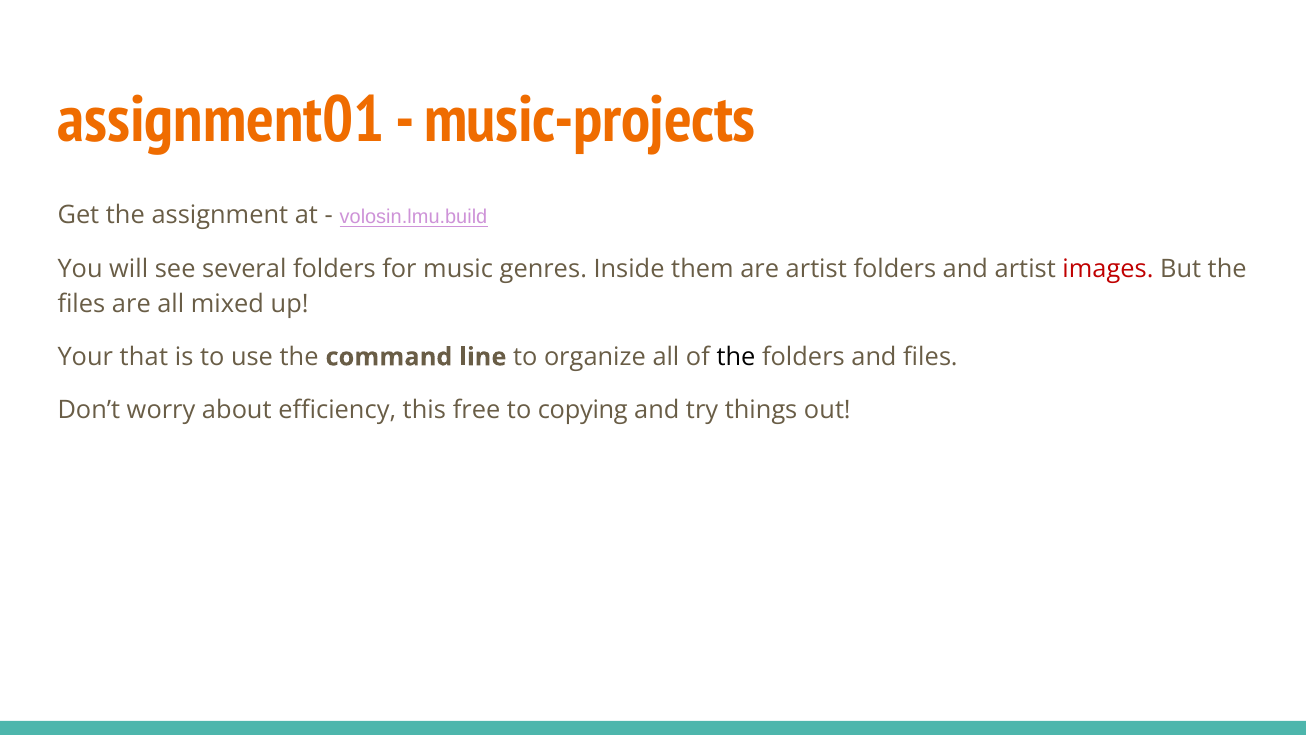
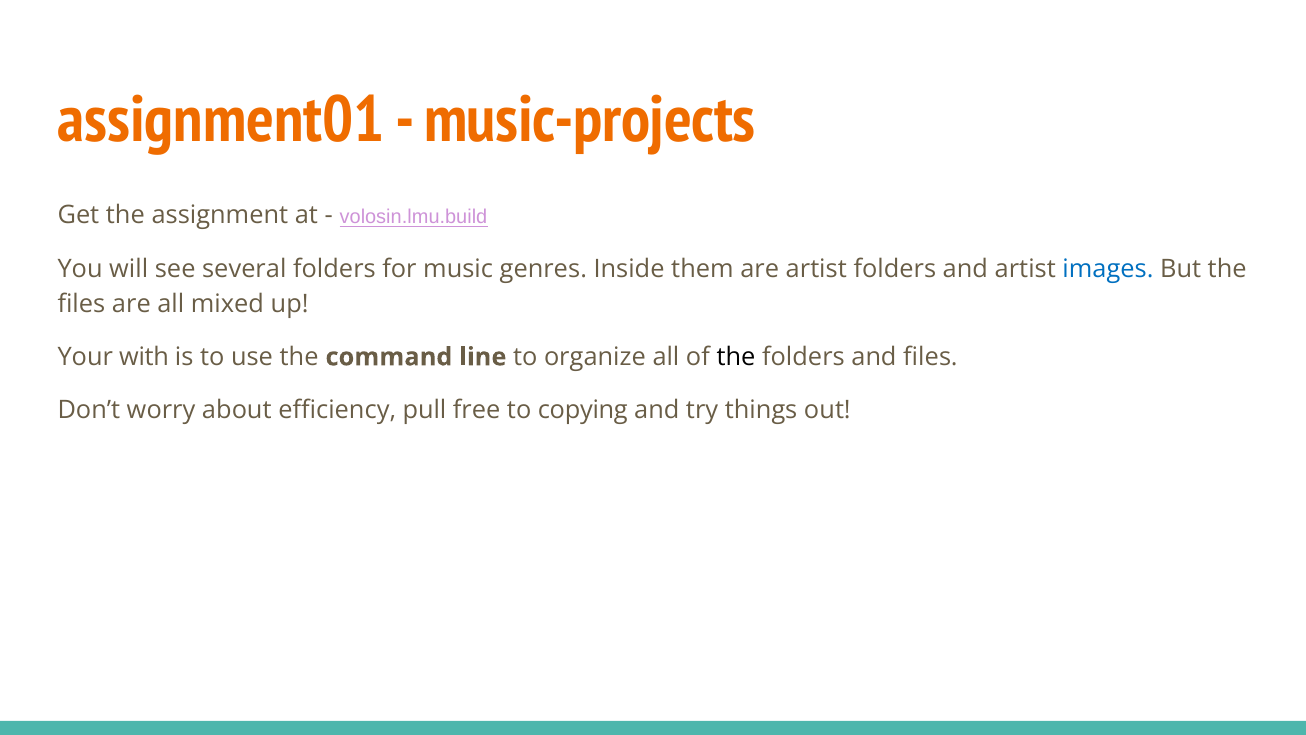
images colour: red -> blue
that: that -> with
this: this -> pull
